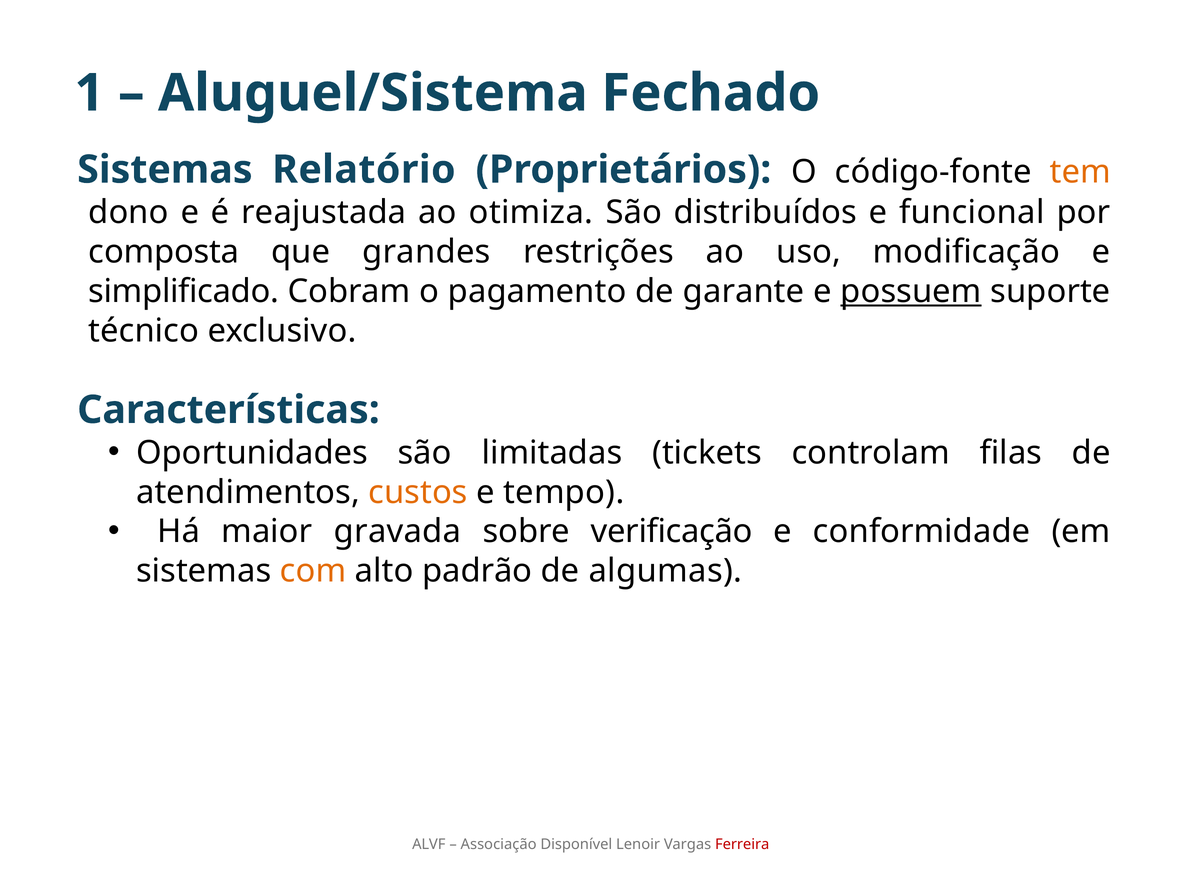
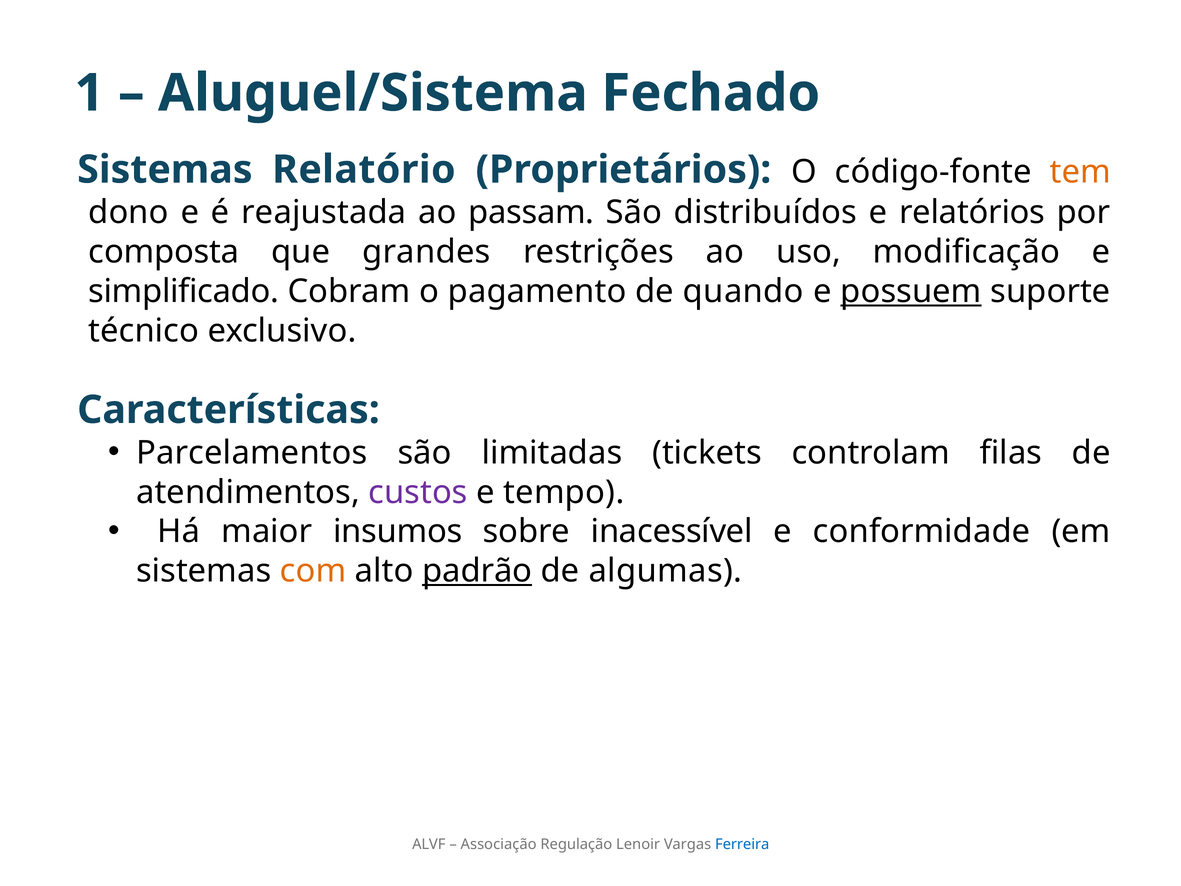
otimiza: otimiza -> passam
funcional: funcional -> relatórios
garante: garante -> quando
Oportunidades: Oportunidades -> Parcelamentos
custos colour: orange -> purple
gravada: gravada -> insumos
verificação: verificação -> inacessível
padrão underline: none -> present
Disponível: Disponível -> Regulação
Ferreira colour: red -> blue
